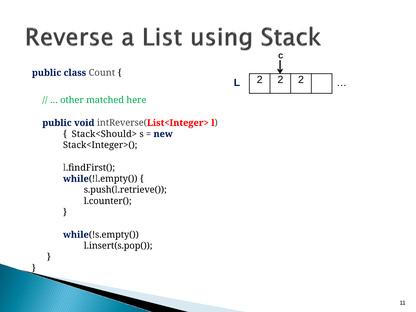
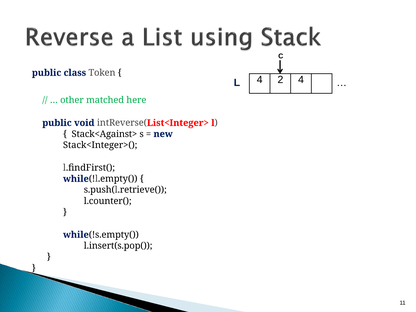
Count: Count -> Token
L 2: 2 -> 4
2 at (301, 80): 2 -> 4
Stack<Should>: Stack<Should> -> Stack<Against>
